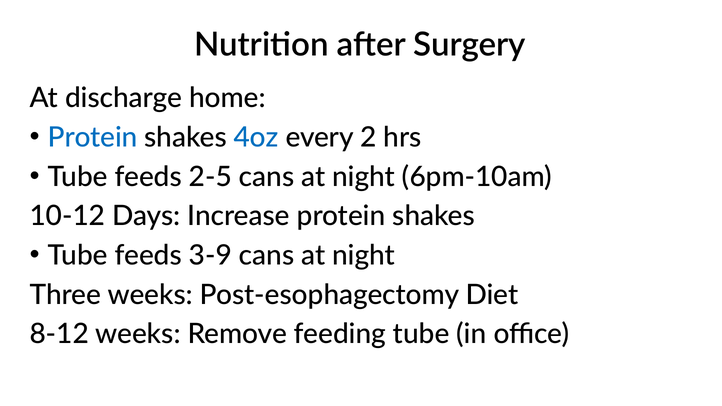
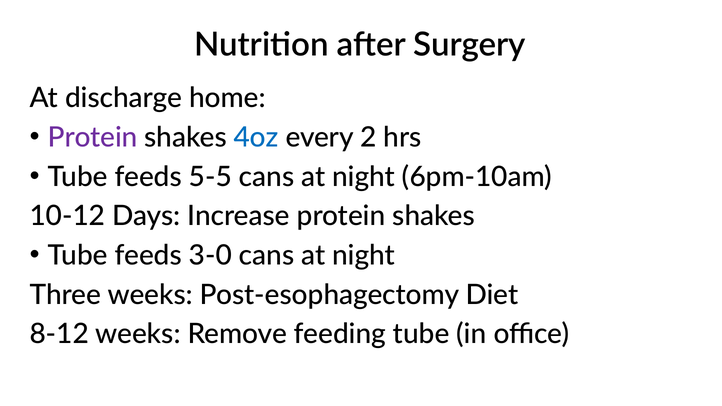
Protein at (93, 138) colour: blue -> purple
2-5: 2-5 -> 5-5
3-9: 3-9 -> 3-0
